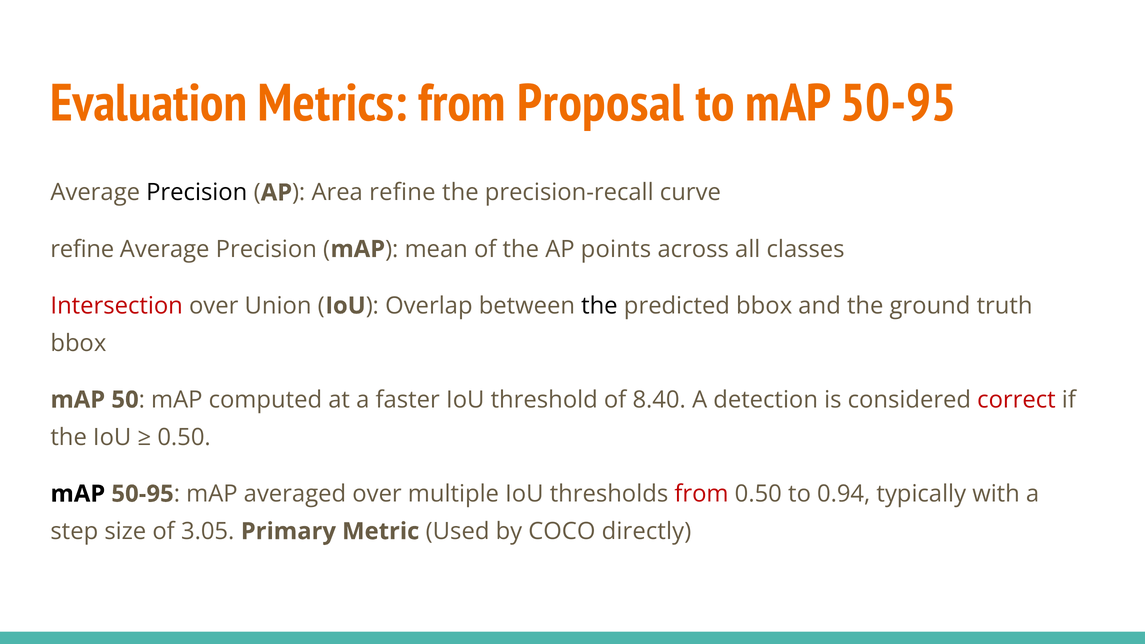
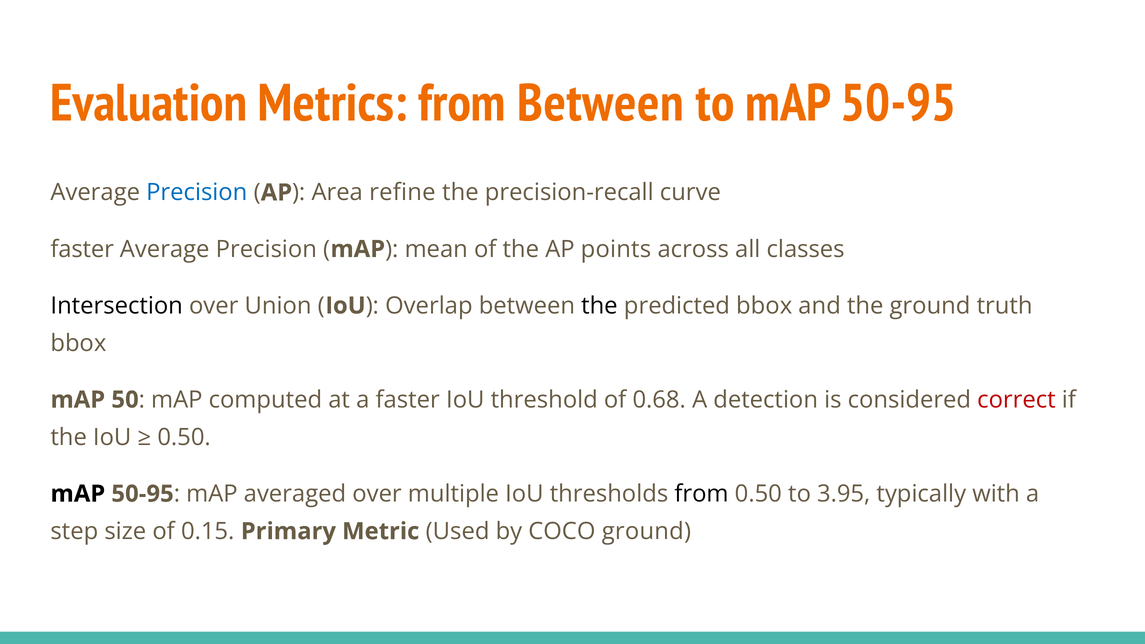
from Proposal: Proposal -> Between
Precision at (197, 193) colour: black -> blue
refine at (82, 249): refine -> faster
Intersection colour: red -> black
8.40: 8.40 -> 0.68
from at (702, 494) colour: red -> black
0.94: 0.94 -> 3.95
3.05: 3.05 -> 0.15
COCO directly: directly -> ground
